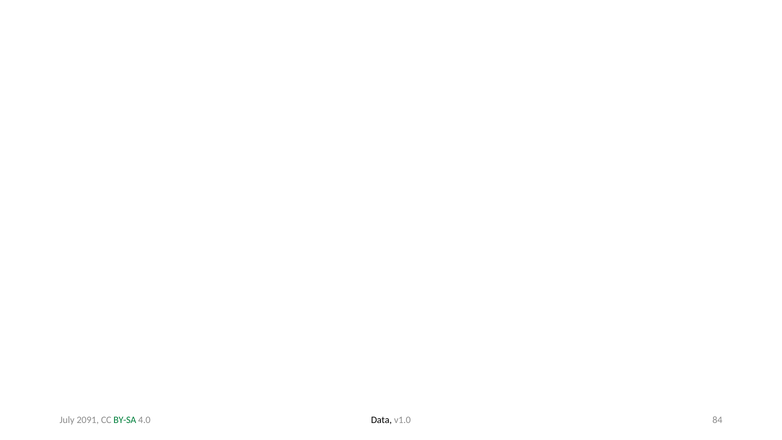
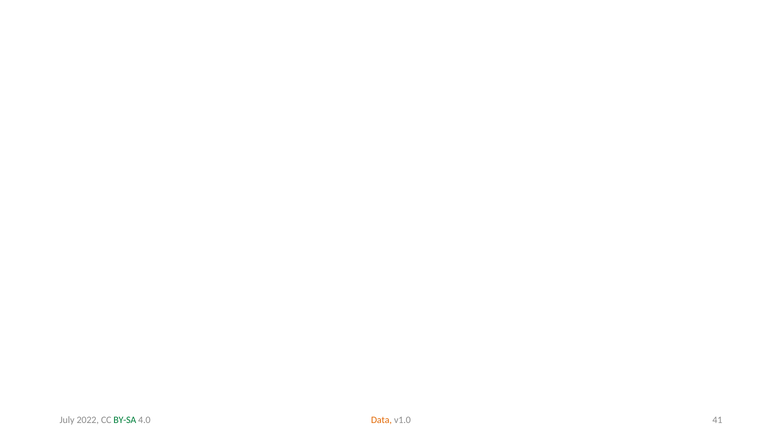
Data colour: black -> orange
84: 84 -> 41
2091: 2091 -> 2022
